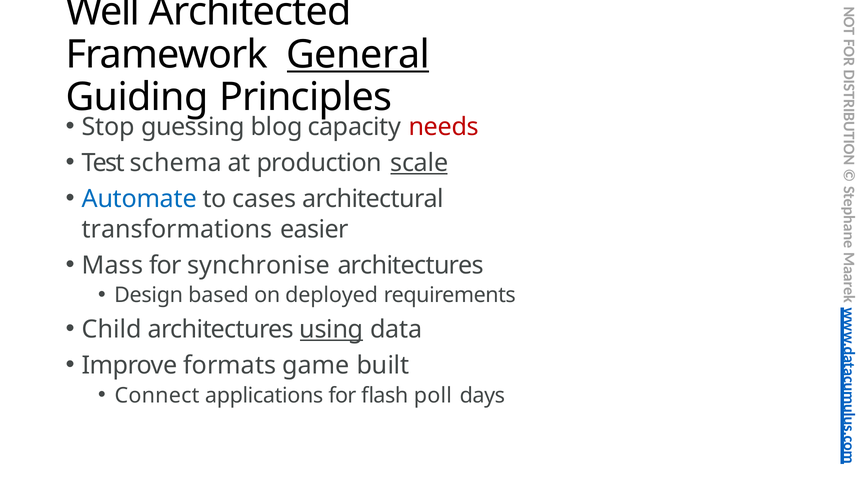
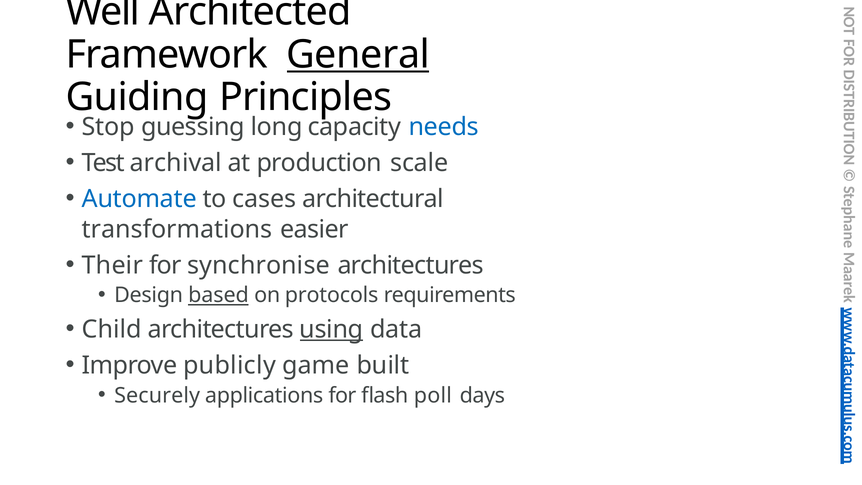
blog: blog -> long
needs colour: red -> blue
schema: schema -> archival
scale underline: present -> none
Mass: Mass -> Their
based underline: none -> present
deployed: deployed -> protocols
formats: formats -> publicly
Connect: Connect -> Securely
